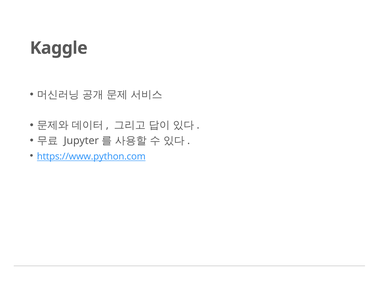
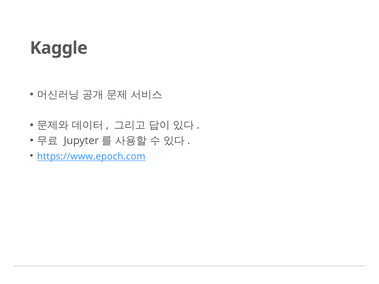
https://www.python.com: https://www.python.com -> https://www.epoch.com
